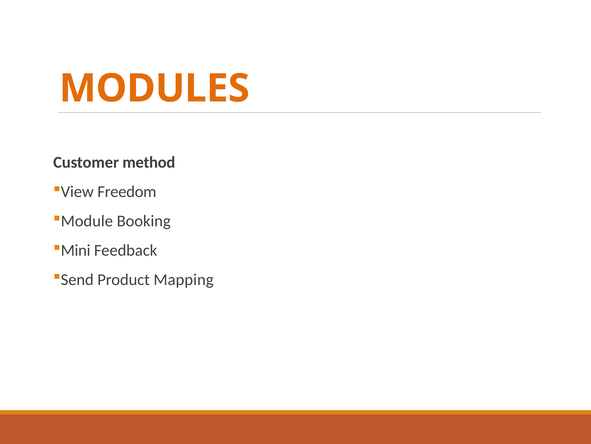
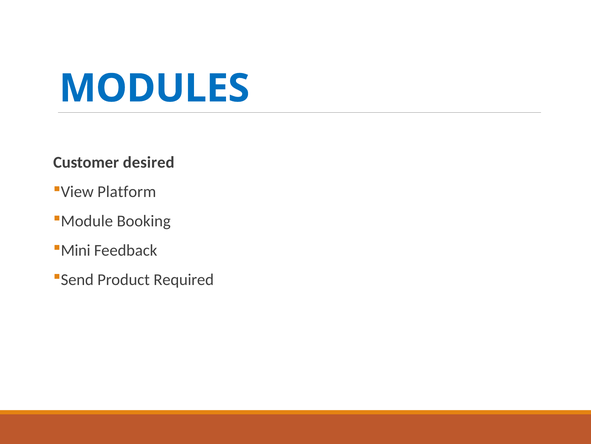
MODULES colour: orange -> blue
method: method -> desired
Freedom: Freedom -> Platform
Mapping: Mapping -> Required
